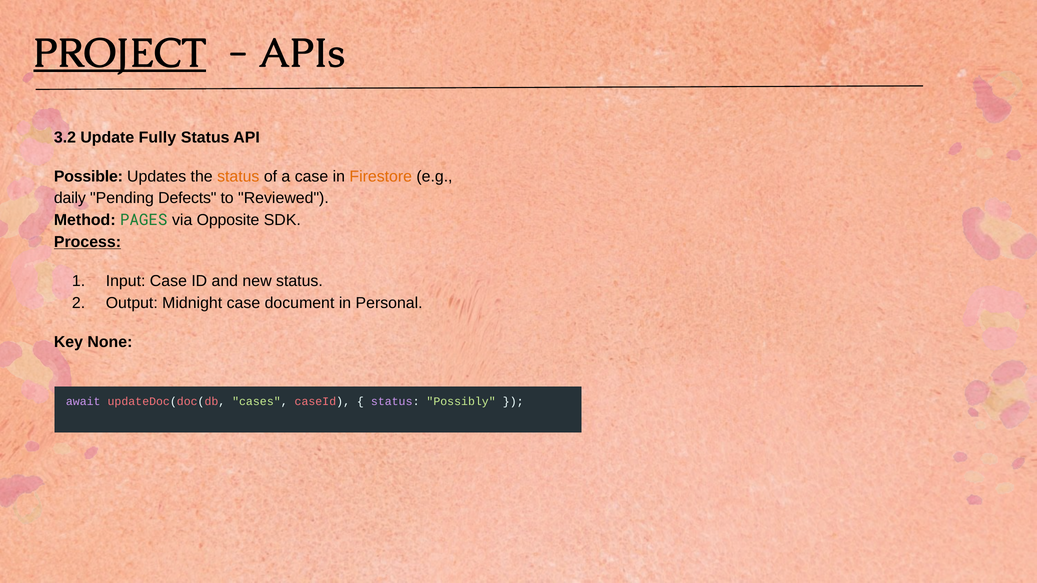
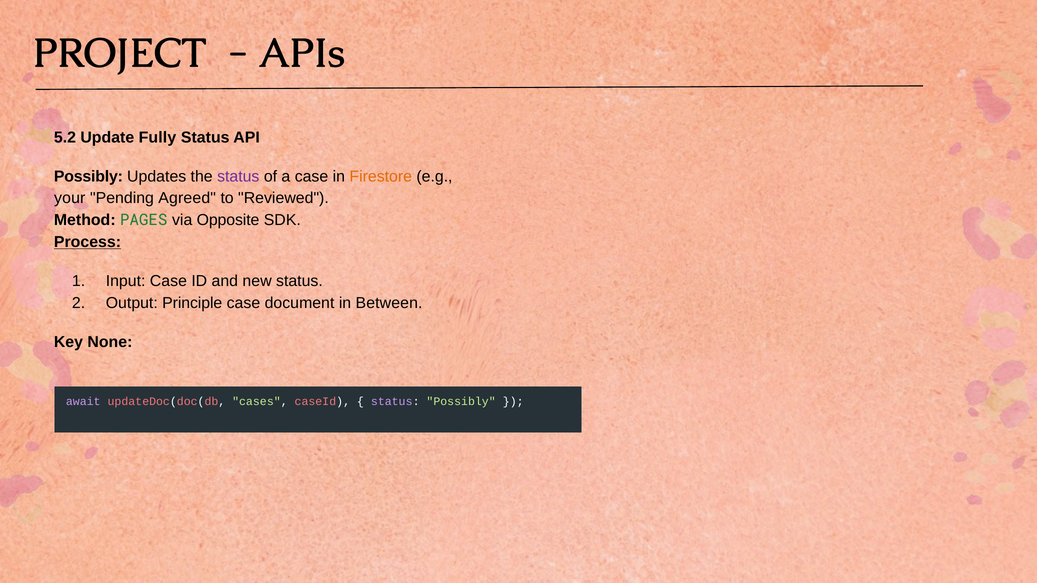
PROJECT underline: present -> none
3.2: 3.2 -> 5.2
Possible at (88, 177): Possible -> Possibly
status at (238, 177) colour: orange -> purple
daily: daily -> your
Defects: Defects -> Agreed
Midnight: Midnight -> Principle
Personal: Personal -> Between
